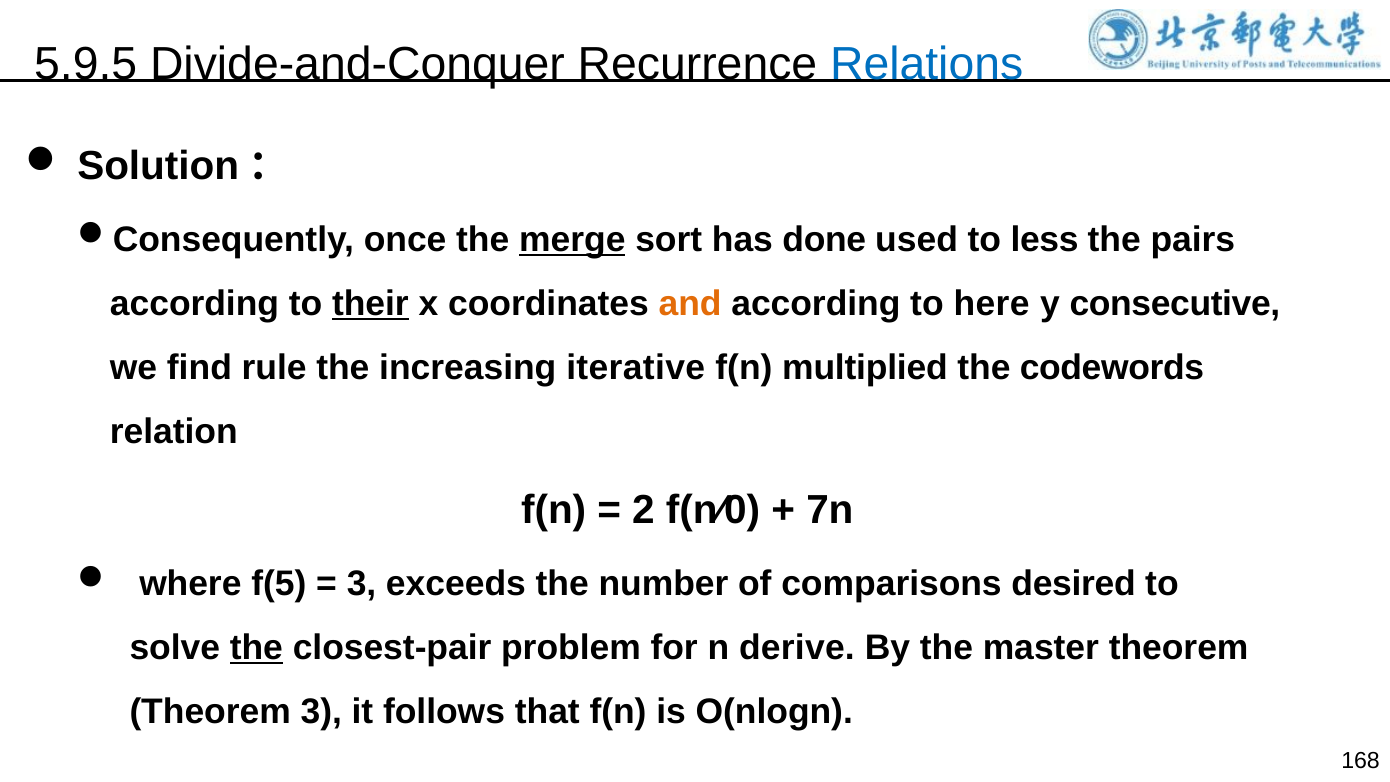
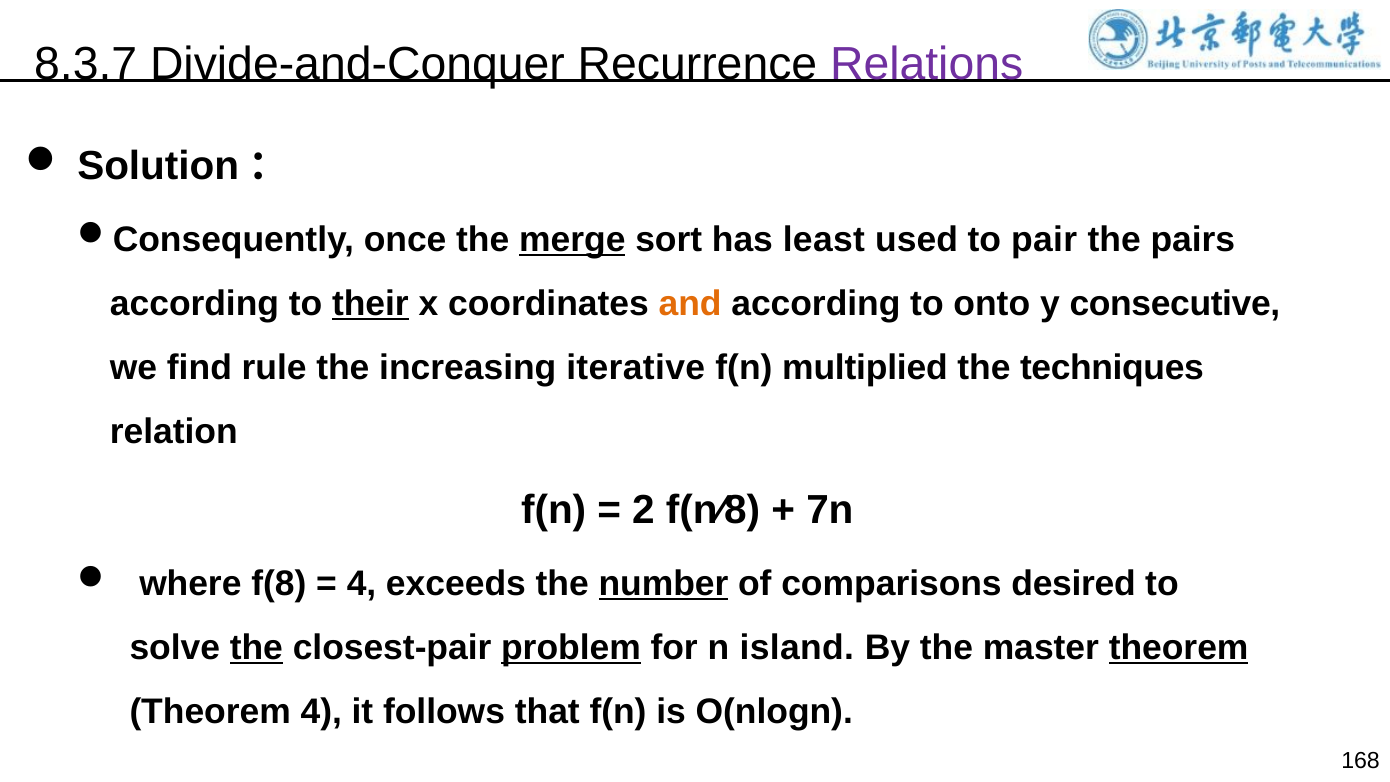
5.9.5: 5.9.5 -> 8.3.7
Relations colour: blue -> purple
done: done -> least
less: less -> pair
here: here -> onto
codewords: codewords -> techniques
f(n∕0: f(n∕0 -> f(n∕8
f(5: f(5 -> f(8
3 at (362, 584): 3 -> 4
number underline: none -> present
problem underline: none -> present
derive: derive -> island
theorem at (1179, 647) underline: none -> present
Theorem 3: 3 -> 4
